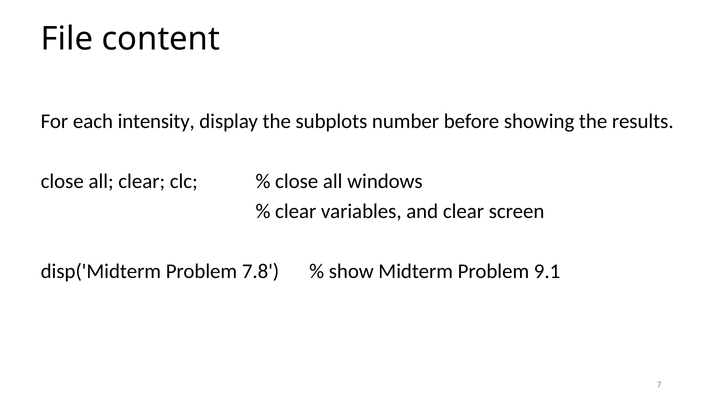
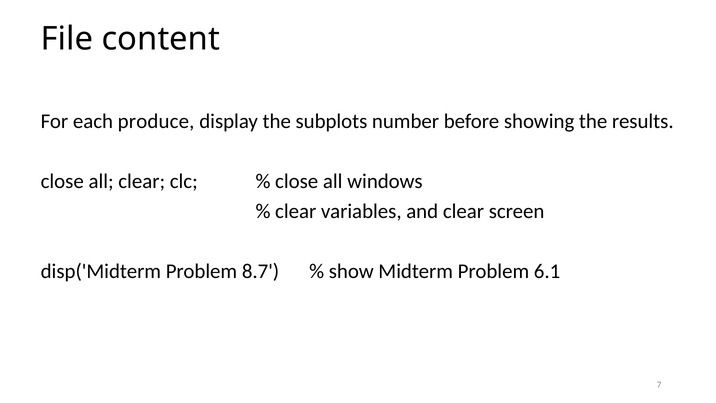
intensity: intensity -> produce
7.8: 7.8 -> 8.7
9.1: 9.1 -> 6.1
